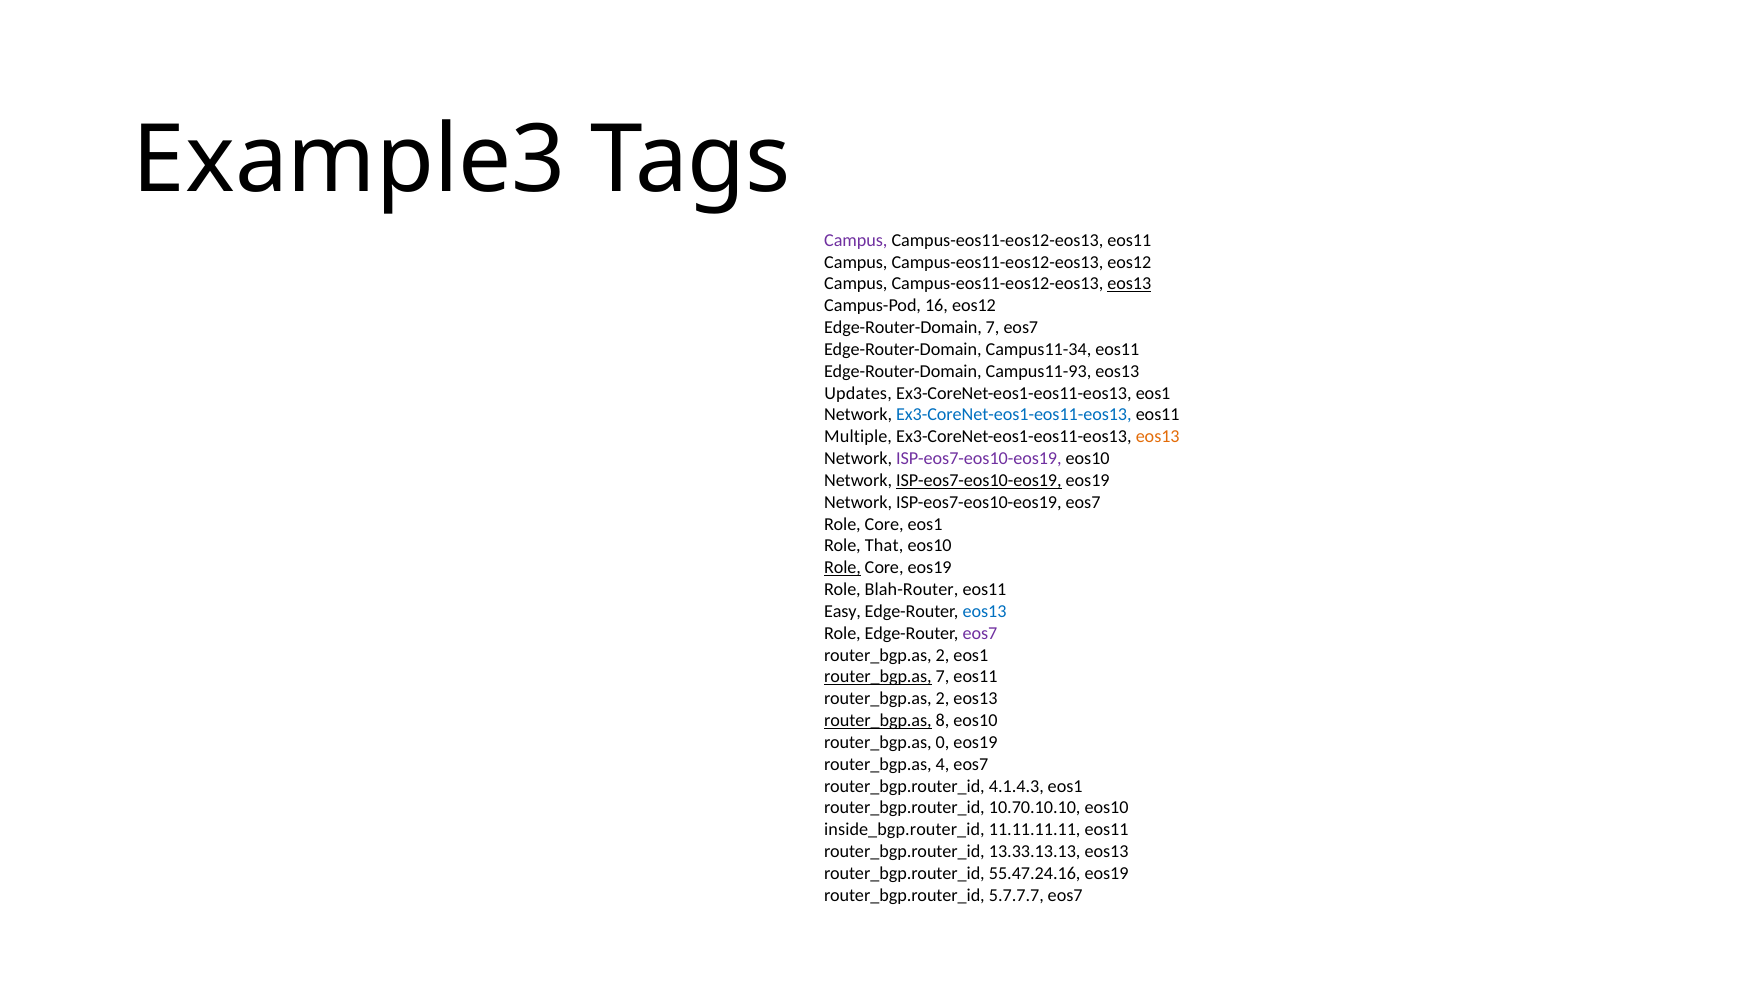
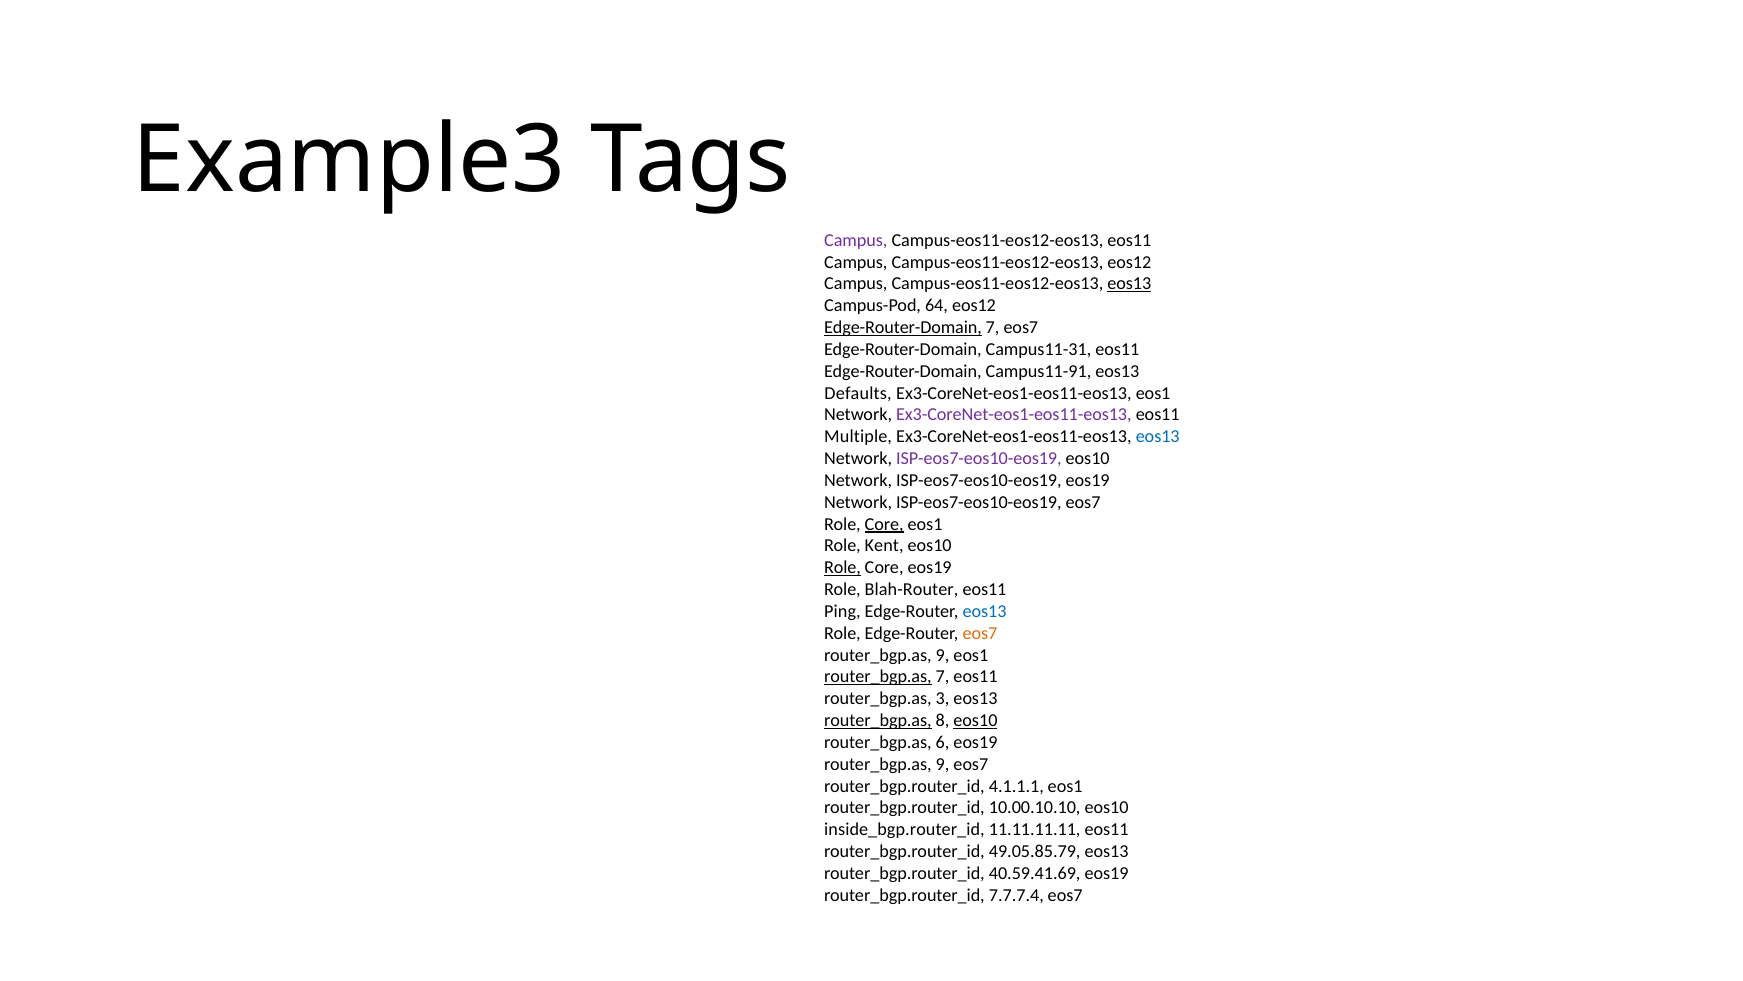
16: 16 -> 64
Edge-Router-Domain at (903, 327) underline: none -> present
Campus11-34: Campus11-34 -> Campus11-31
Campus11-93: Campus11-93 -> Campus11-91
Updates: Updates -> Defaults
Ex3-CoreNet-eos1-eos11-eos13 at (1014, 415) colour: blue -> purple
eos13 at (1158, 437) colour: orange -> blue
ISP-eos7-eos10-eos19 at (979, 480) underline: present -> none
Core at (884, 524) underline: none -> present
That: That -> Kent
Easy: Easy -> Ping
eos7 at (980, 633) colour: purple -> orange
2 at (943, 655): 2 -> 9
2 at (943, 698): 2 -> 3
eos10 at (975, 720) underline: none -> present
0: 0 -> 6
4 at (943, 764): 4 -> 9
4.1.4.3: 4.1.4.3 -> 4.1.1.1
10.70.10.10: 10.70.10.10 -> 10.00.10.10
13.33.13.13: 13.33.13.13 -> 49.05.85.79
55.47.24.16: 55.47.24.16 -> 40.59.41.69
5.7.7.7: 5.7.7.7 -> 7.7.7.4
